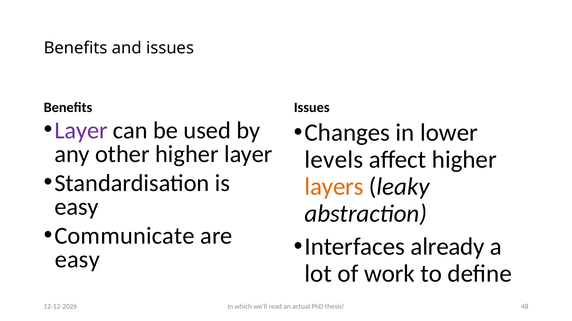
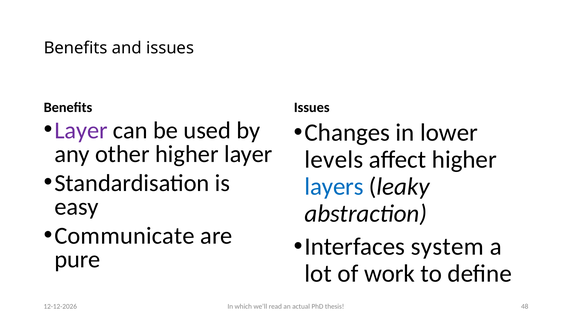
layers colour: orange -> blue
already: already -> system
easy at (77, 260): easy -> pure
